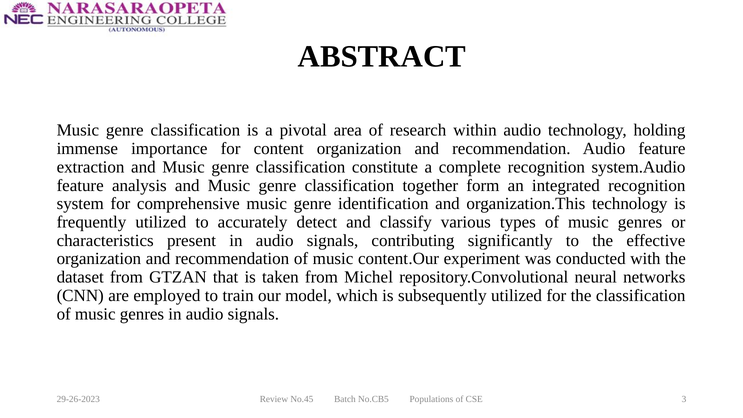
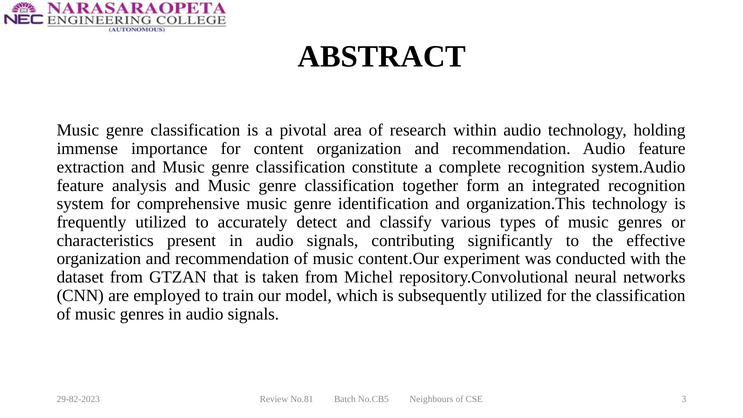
29-26-2023: 29-26-2023 -> 29-82-2023
No.45: No.45 -> No.81
Populations: Populations -> Neighbours
